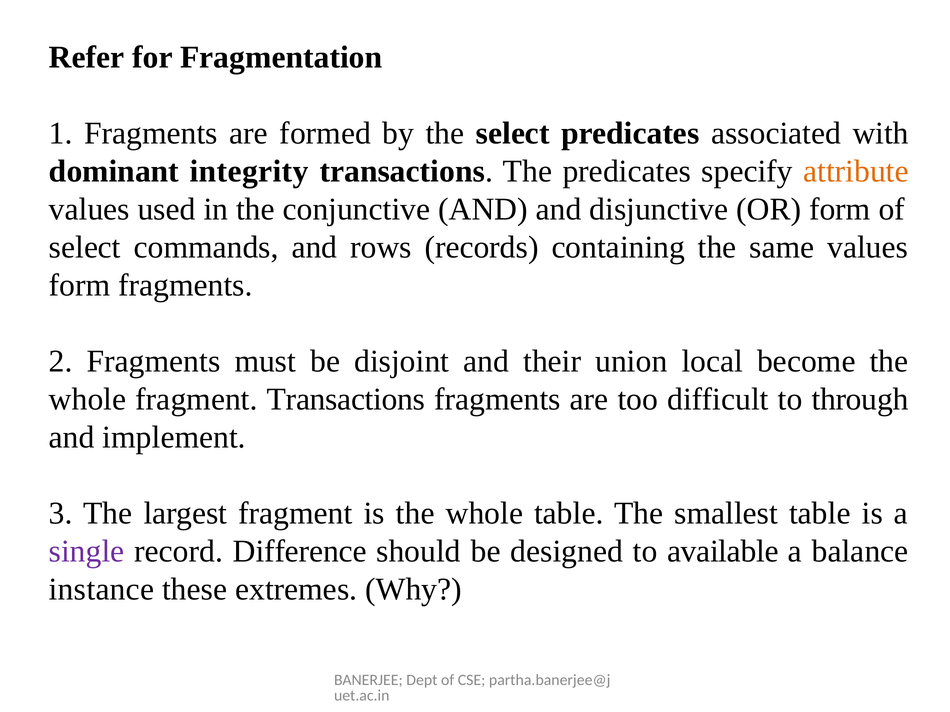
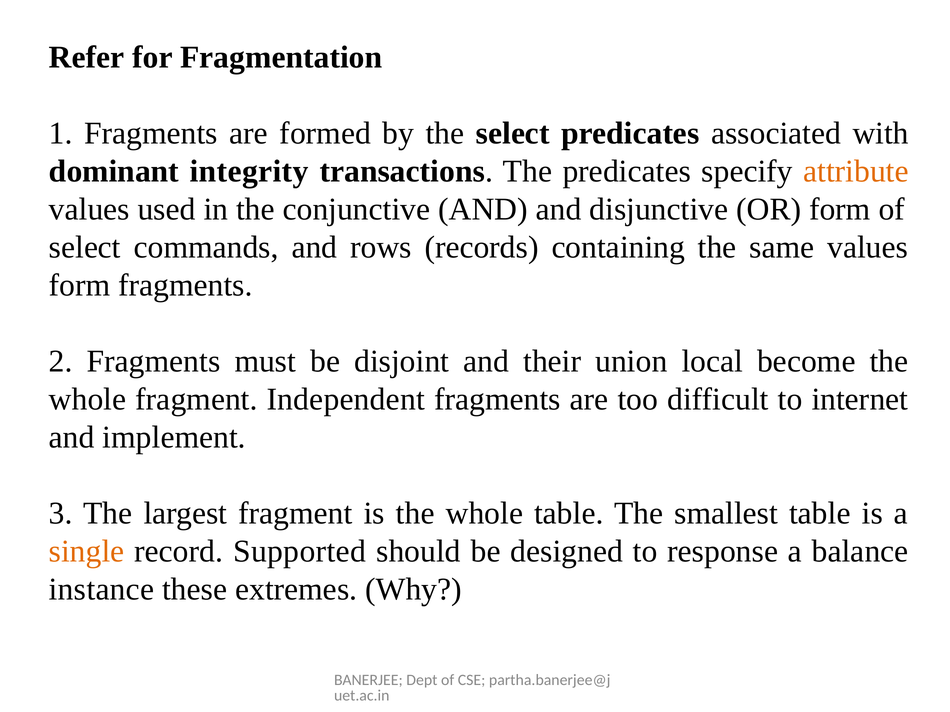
fragment Transactions: Transactions -> Independent
through: through -> internet
single colour: purple -> orange
Difference: Difference -> Supported
available: available -> response
